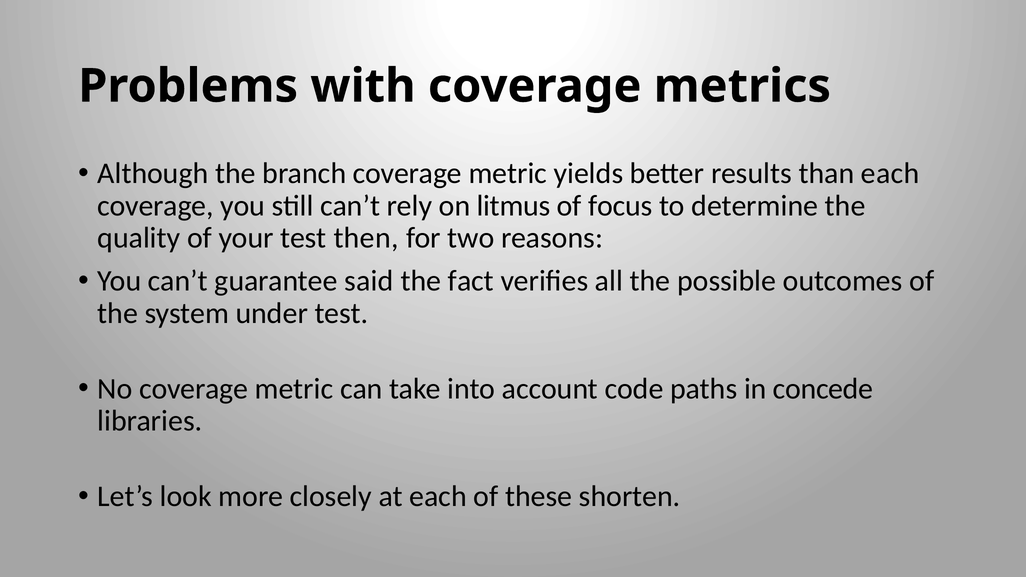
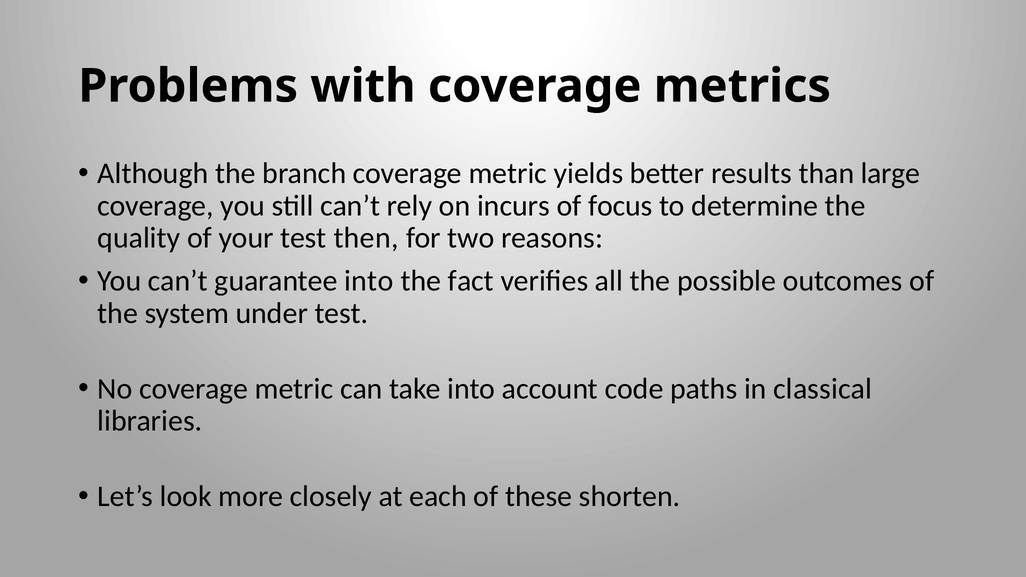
than each: each -> large
litmus: litmus -> incurs
guarantee said: said -> into
concede: concede -> classical
